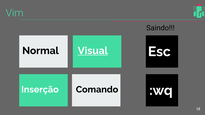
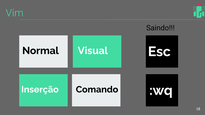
Visual underline: present -> none
